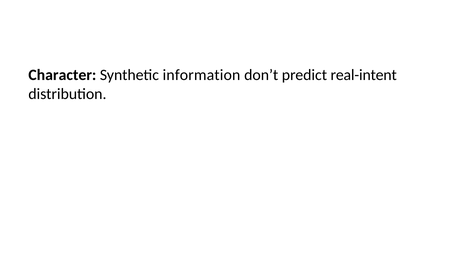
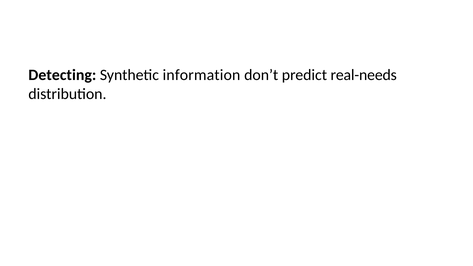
Character: Character -> Detecting
real-intent: real-intent -> real-needs
